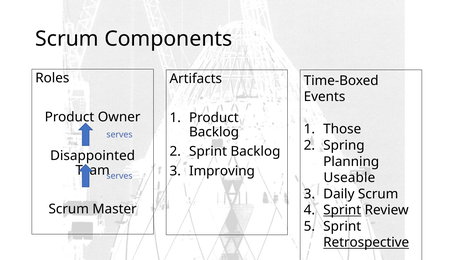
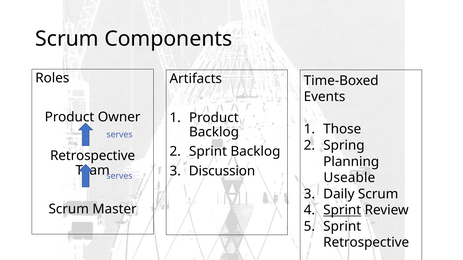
Disappointed at (93, 156): Disappointed -> Retrospective
Improving: Improving -> Discussion
Retrospective at (366, 243) underline: present -> none
